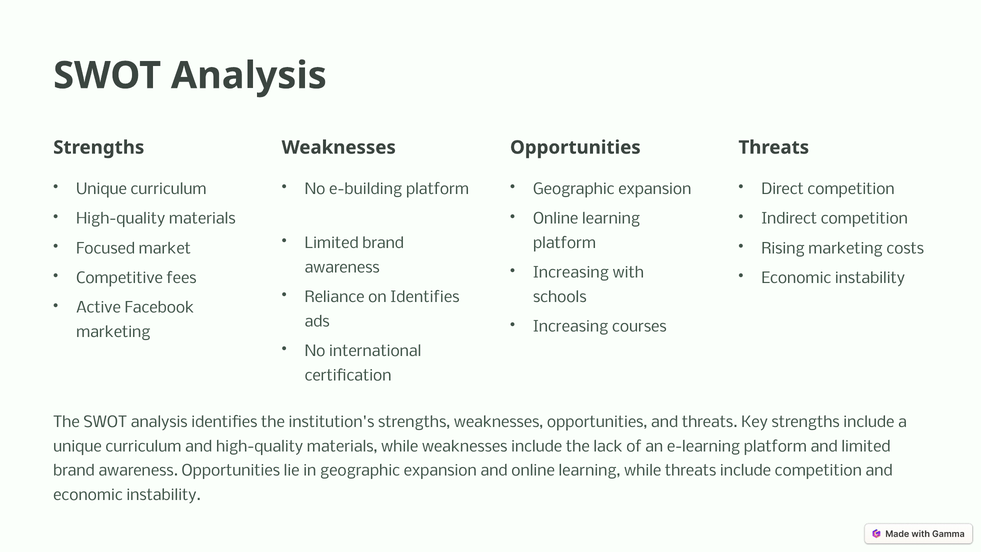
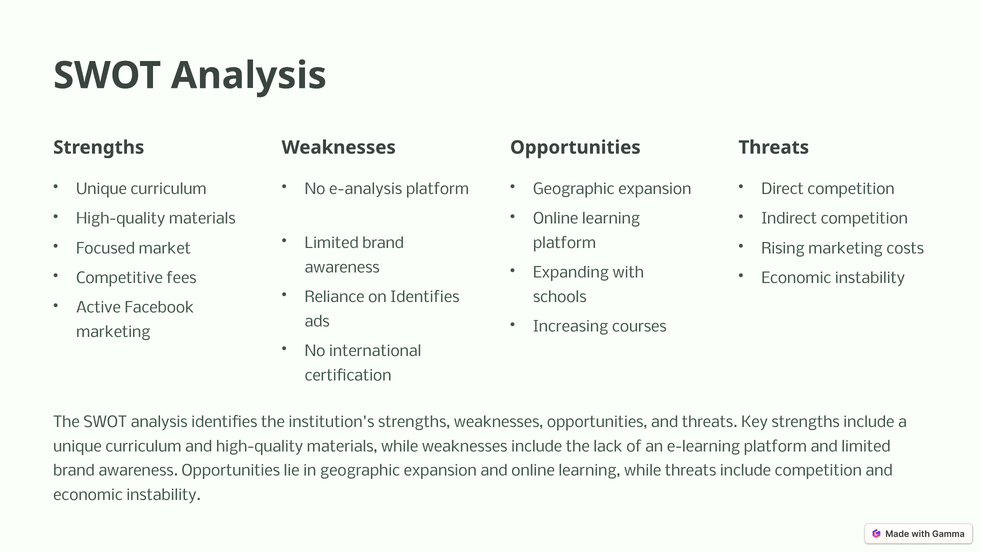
e-building: e-building -> e-analysis
Increasing at (571, 273): Increasing -> Expanding
